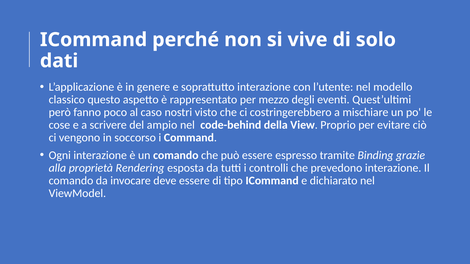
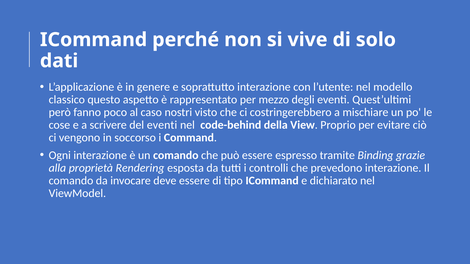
del ampio: ampio -> eventi
